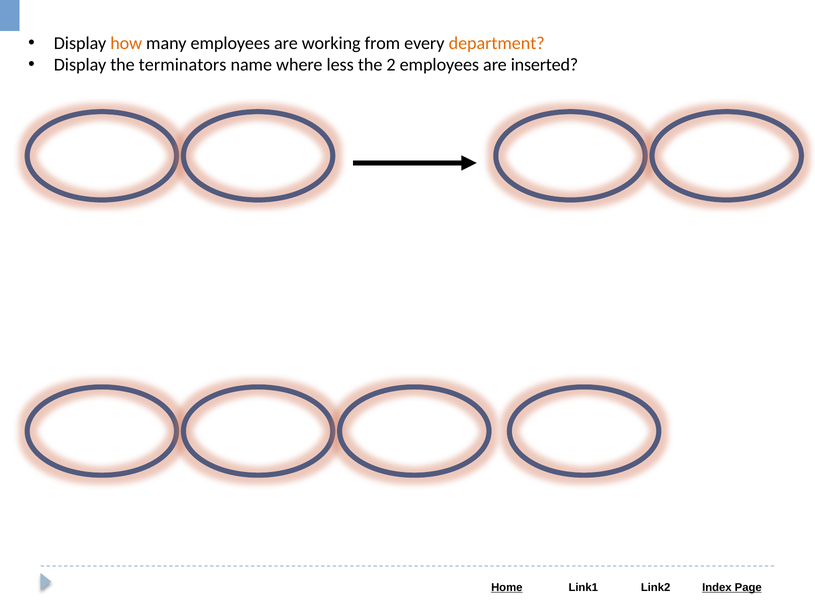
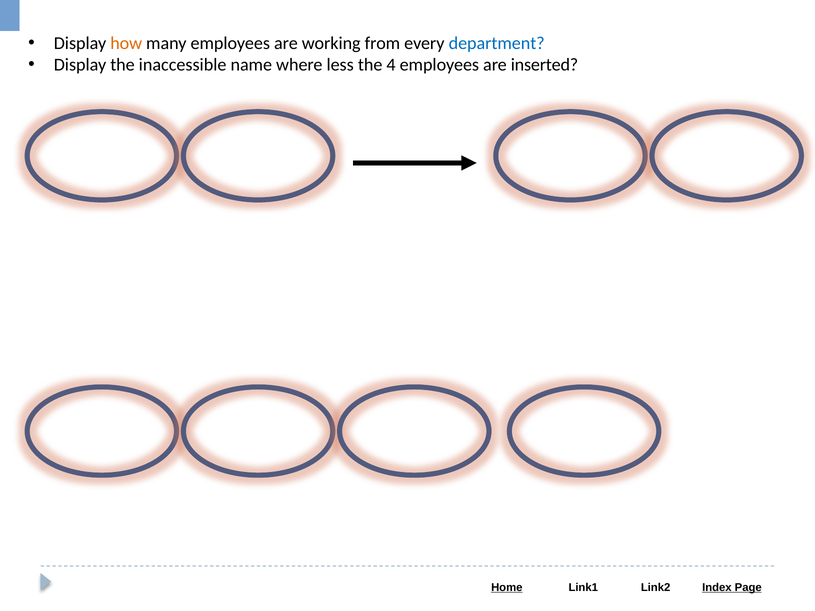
department colour: orange -> blue
terminators: terminators -> inaccessible
2: 2 -> 4
